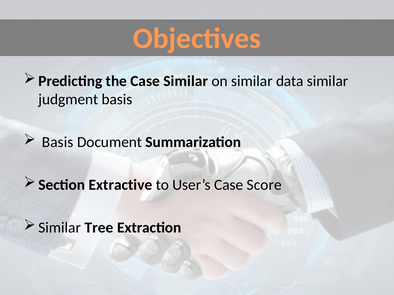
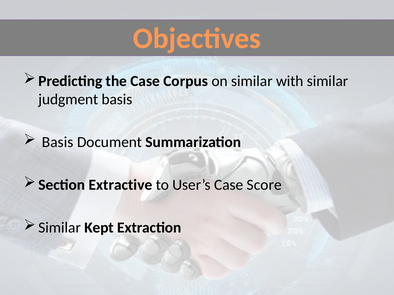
Case Similar: Similar -> Corpus
data: data -> with
Tree: Tree -> Kept
